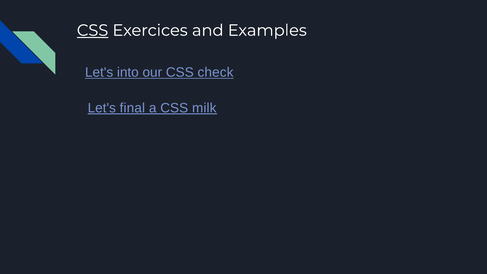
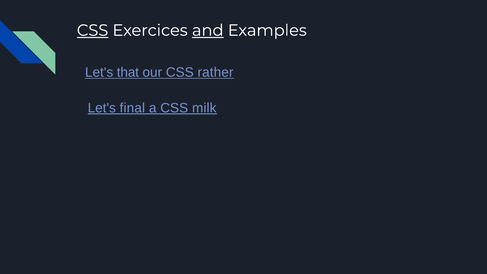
and underline: none -> present
into: into -> that
check: check -> rather
